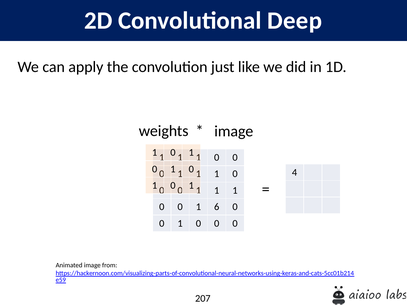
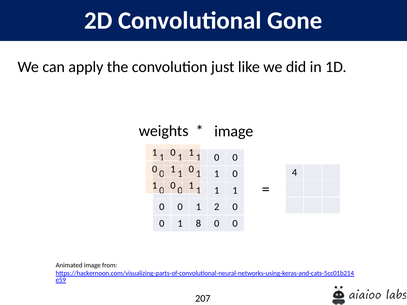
Deep: Deep -> Gone
6: 6 -> 2
0 at (198, 224): 0 -> 8
